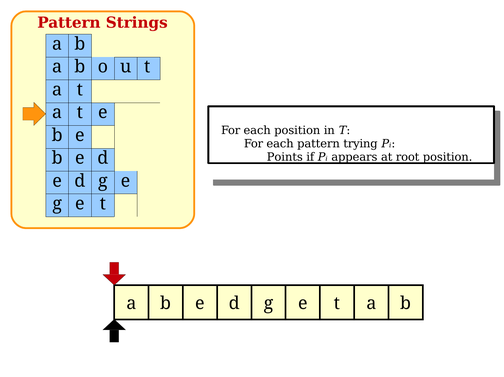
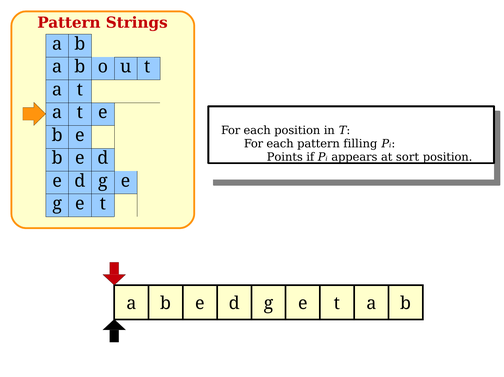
trying: trying -> filling
root: root -> sort
